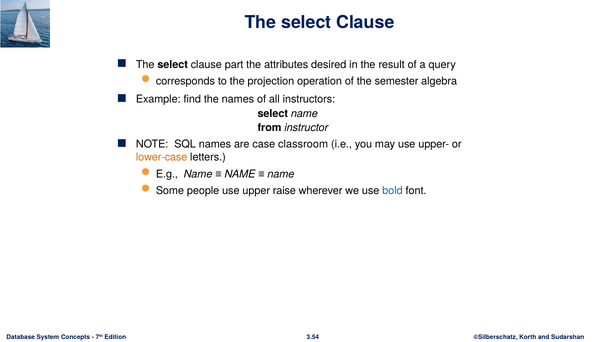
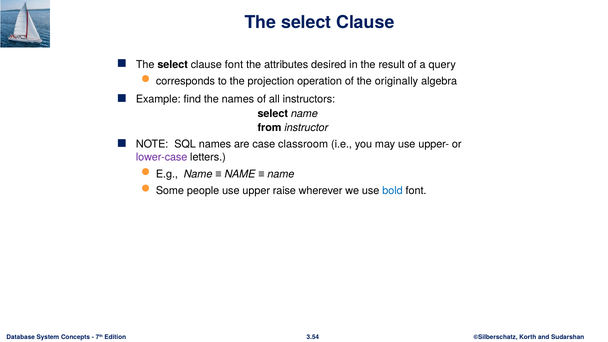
clause part: part -> font
semester: semester -> originally
lower-case colour: orange -> purple
